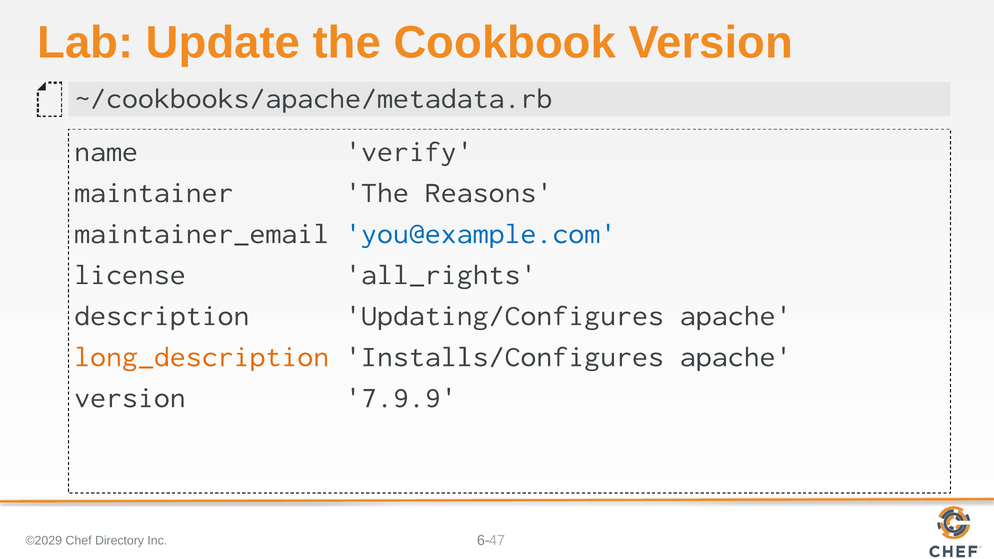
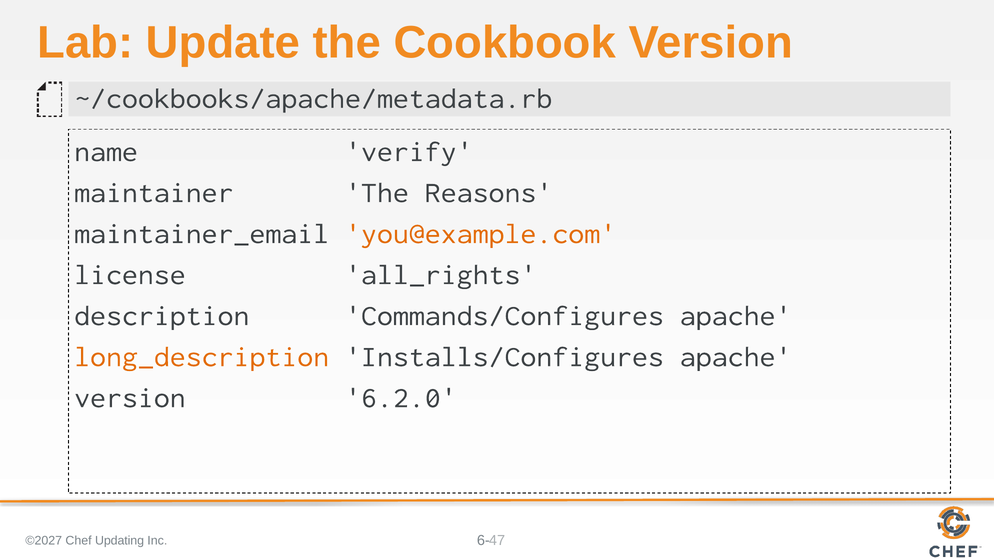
you@example.com colour: blue -> orange
Updating/Configures: Updating/Configures -> Commands/Configures
7.9.9: 7.9.9 -> 6.2.0
©2029: ©2029 -> ©2027
Directory: Directory -> Updating
